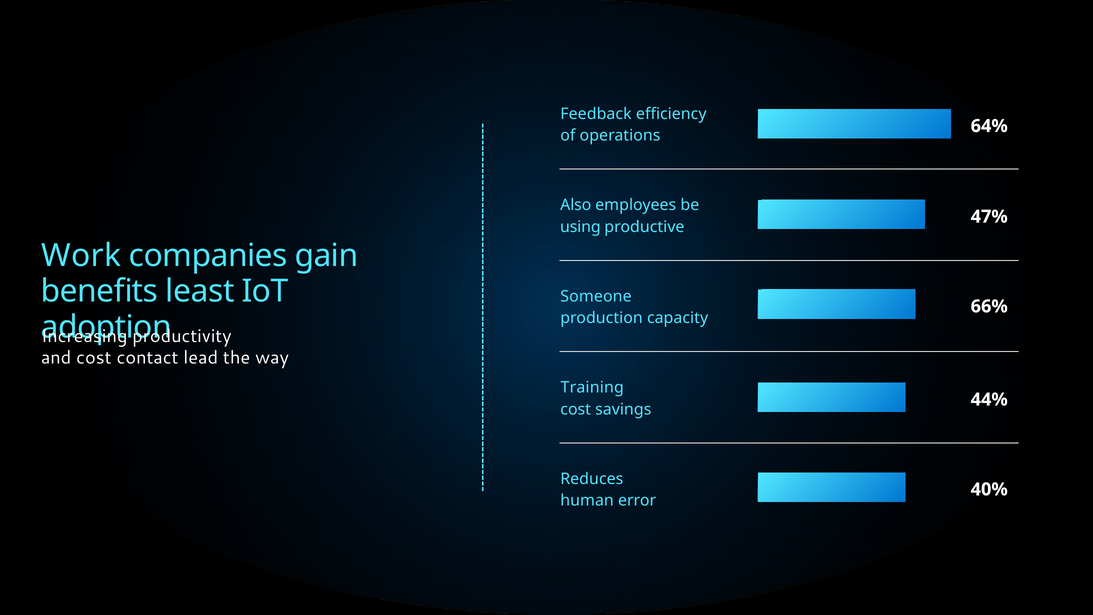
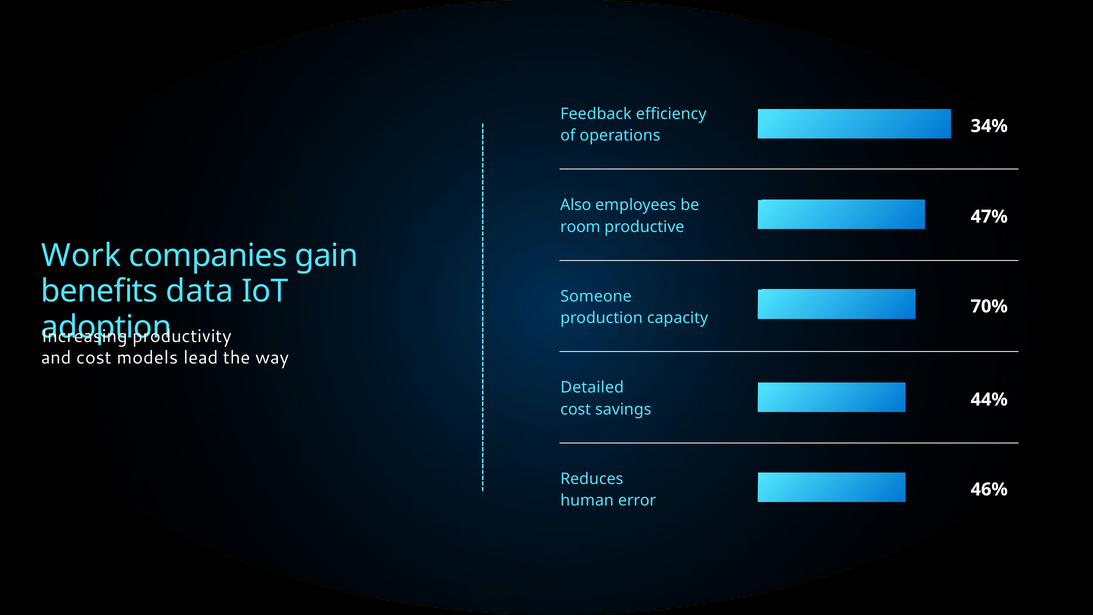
64%: 64% -> 34%
using: using -> room
least: least -> data
66%: 66% -> 70%
contact: contact -> models
Training: Training -> Detailed
40%: 40% -> 46%
